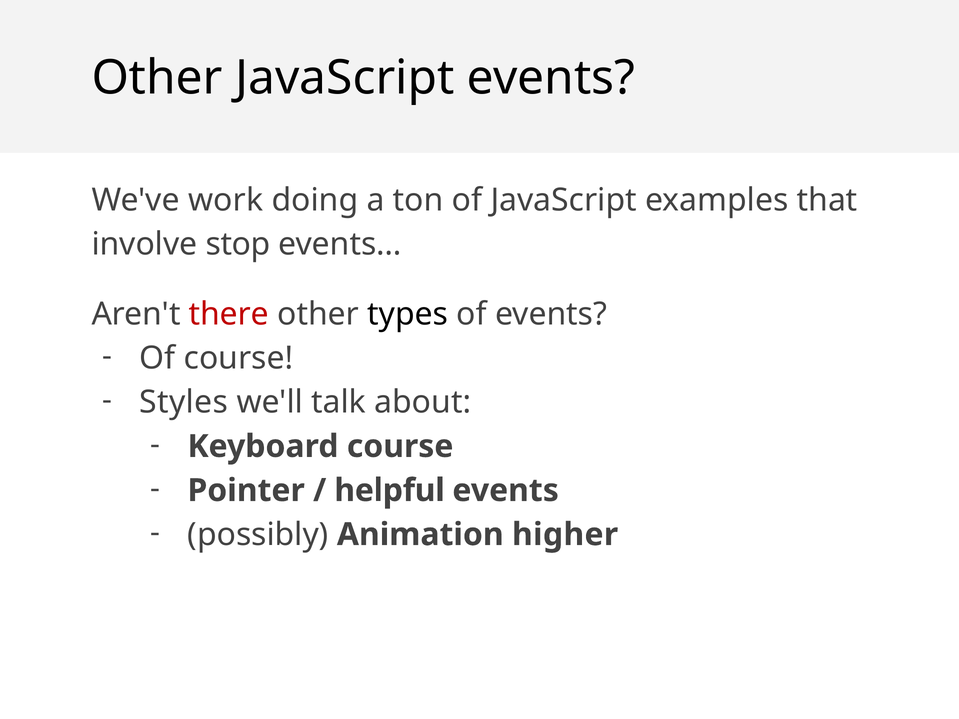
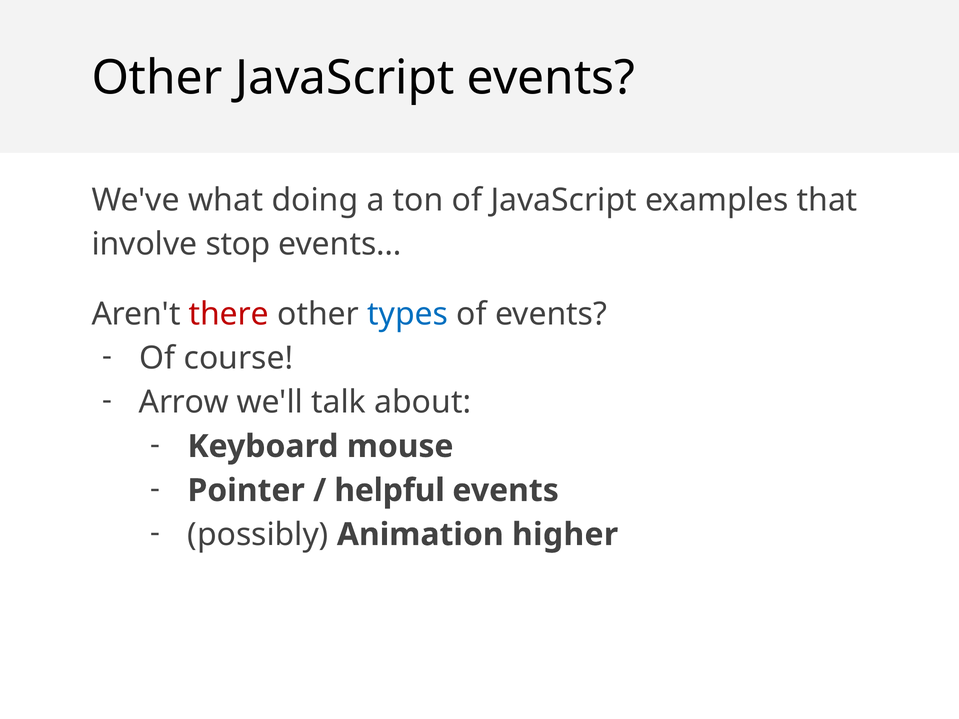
work: work -> what
types colour: black -> blue
Styles: Styles -> Arrow
Keyboard course: course -> mouse
